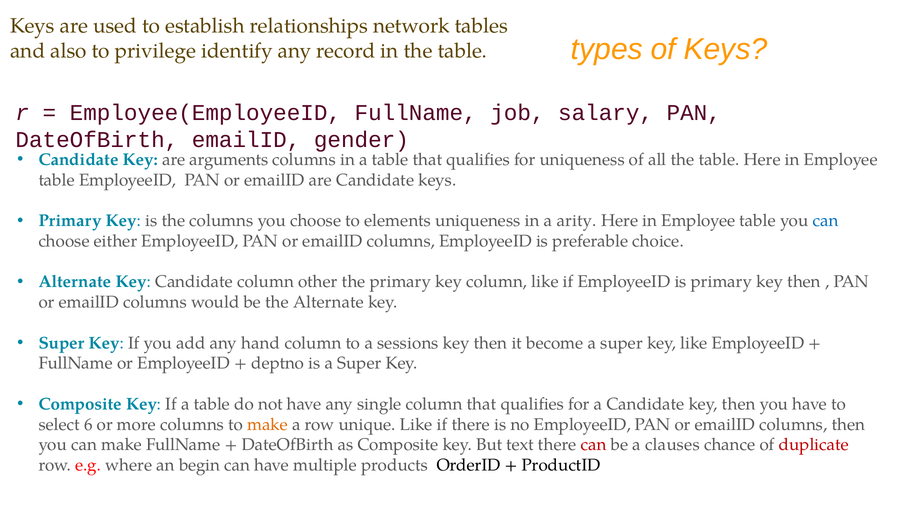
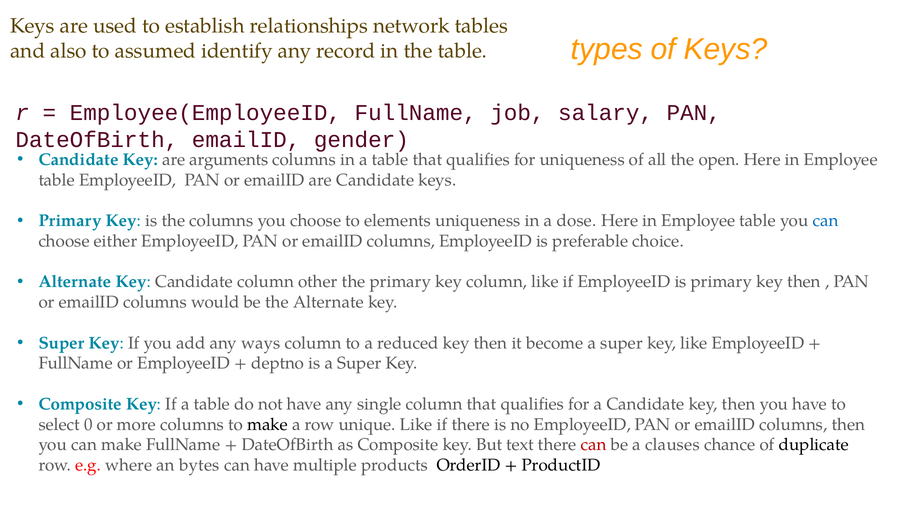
privilege: privilege -> assumed
all the table: table -> open
arity: arity -> dose
hand: hand -> ways
sessions: sessions -> reduced
6: 6 -> 0
make at (268, 424) colour: orange -> black
duplicate colour: red -> black
begin: begin -> bytes
